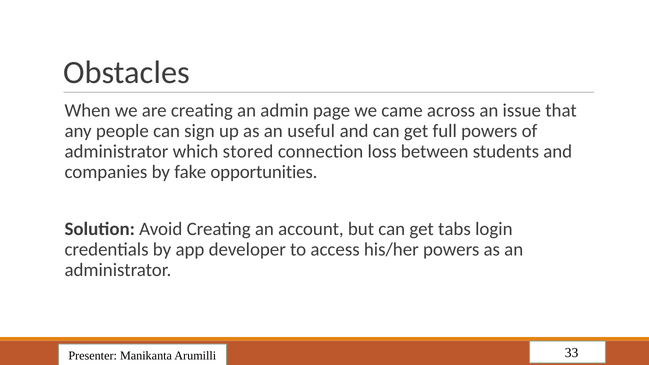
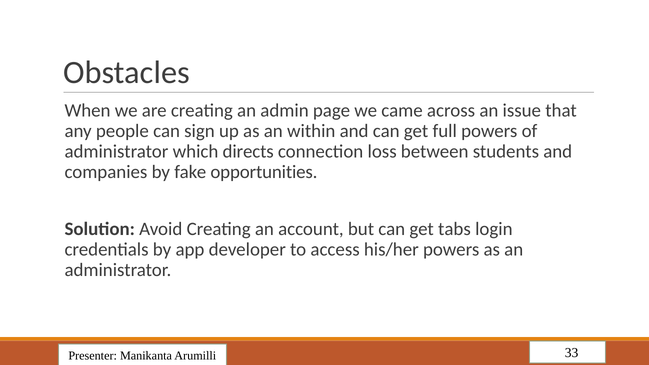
useful: useful -> within
stored: stored -> directs
